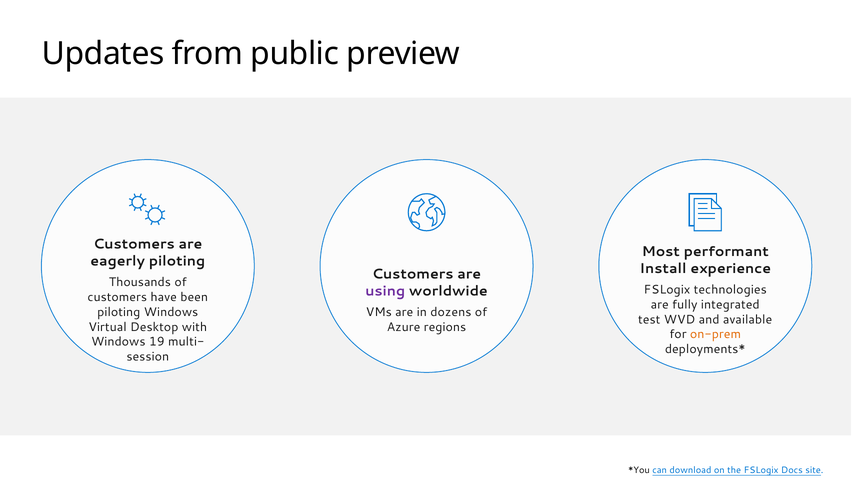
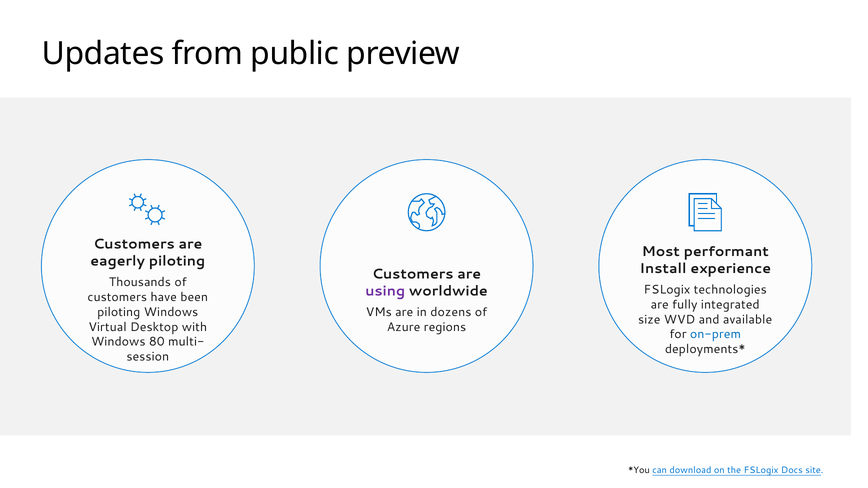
test: test -> size
on-prem colour: orange -> blue
19: 19 -> 80
